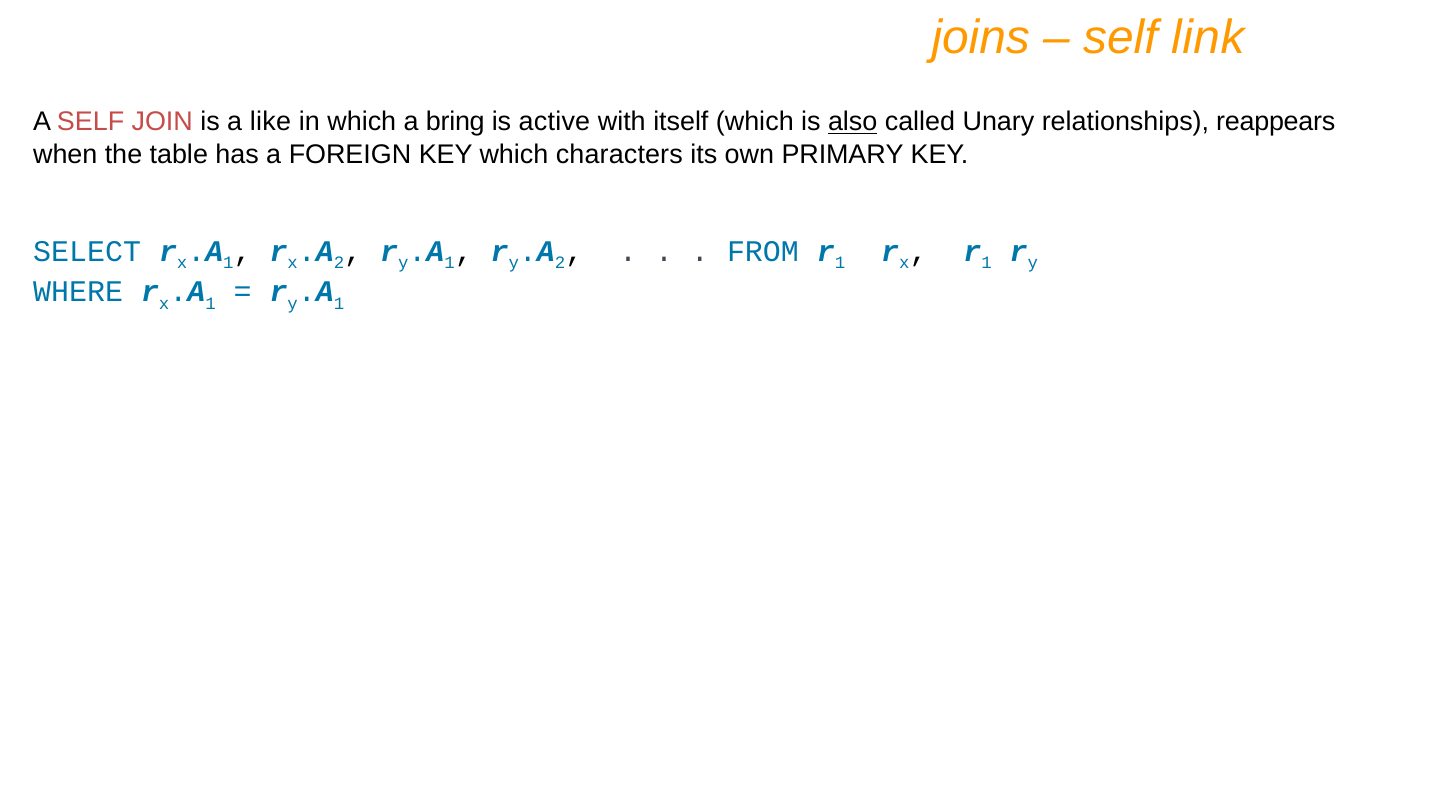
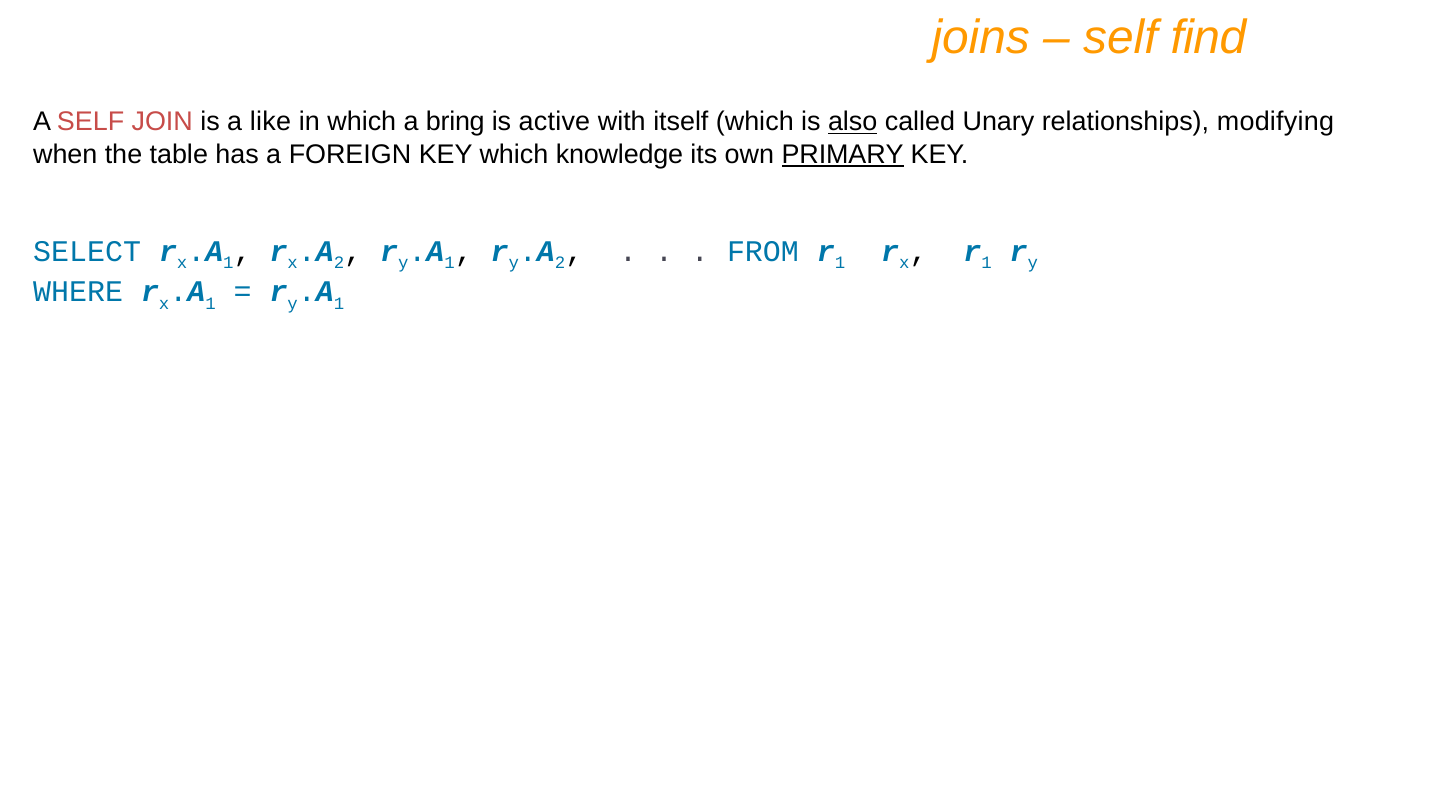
link: link -> find
reappears: reappears -> modifying
characters: characters -> knowledge
PRIMARY underline: none -> present
